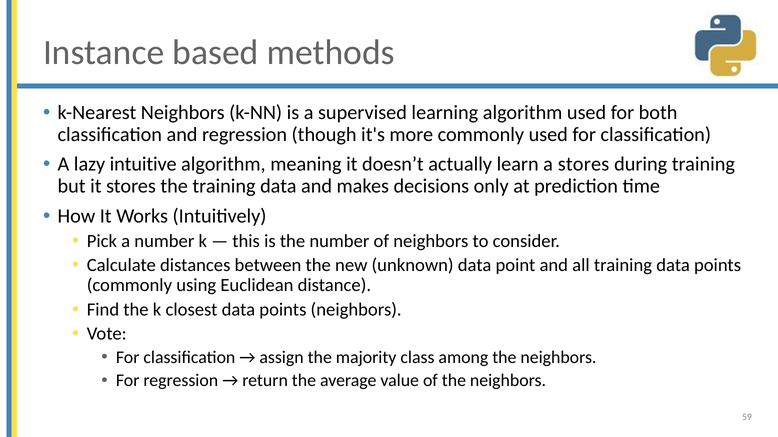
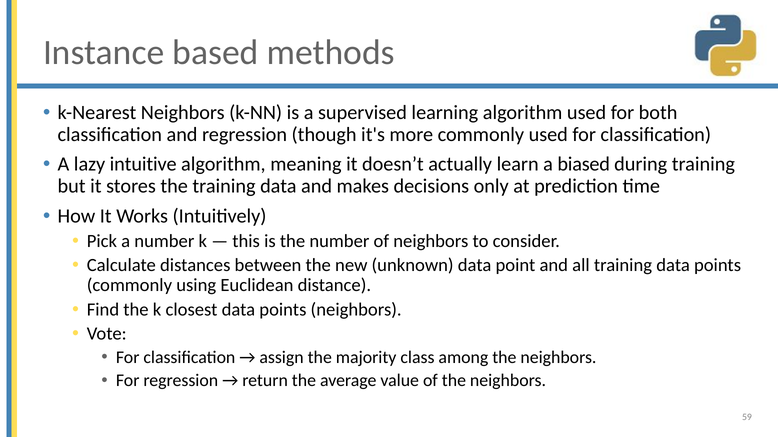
a stores: stores -> biased
